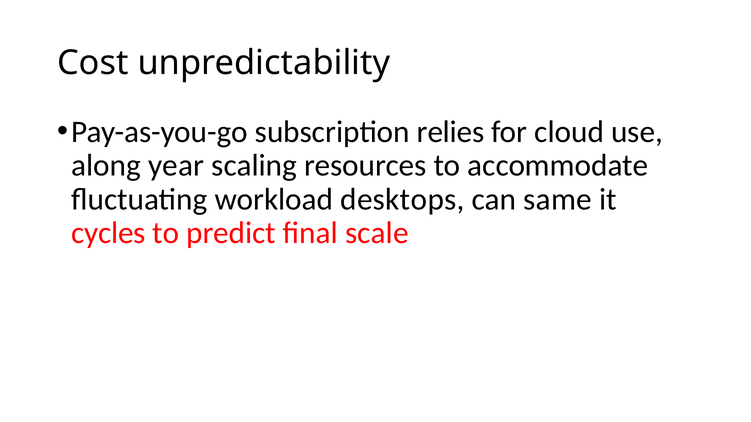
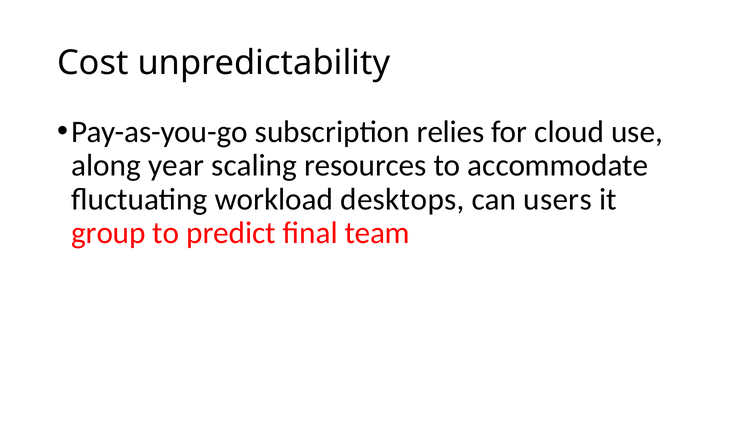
same: same -> users
cycles: cycles -> group
scale: scale -> team
